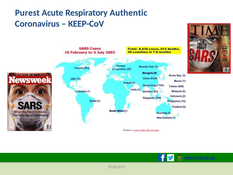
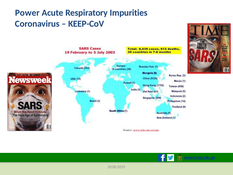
Purest: Purest -> Power
Authentic: Authentic -> Impurities
